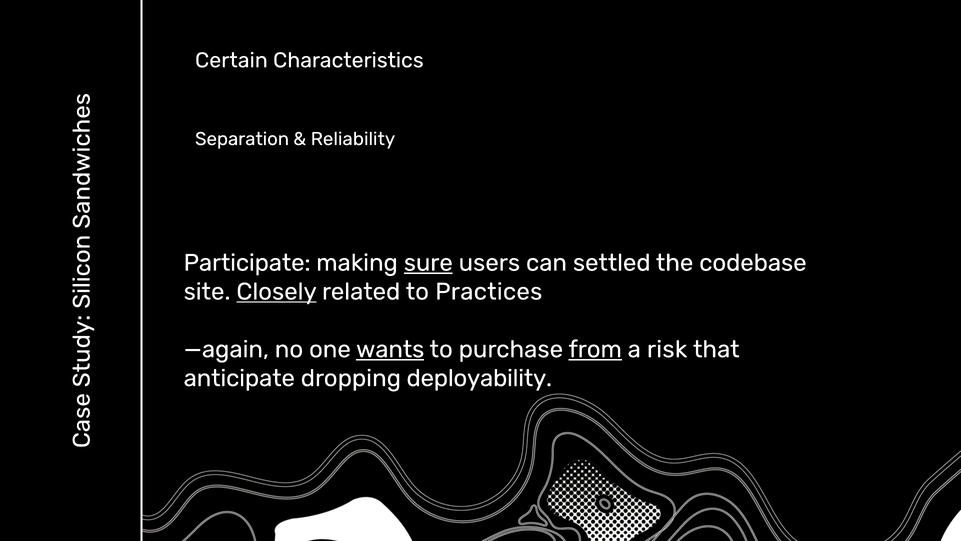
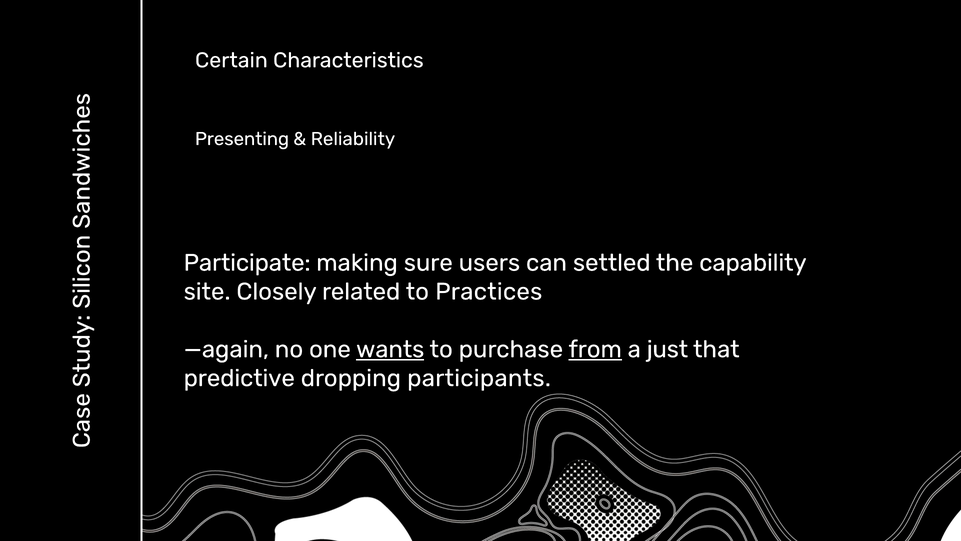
Separation: Separation -> Presenting
sure underline: present -> none
codebase: codebase -> capability
Closely underline: present -> none
risk: risk -> just
anticipate: anticipate -> predictive
deployability: deployability -> participants
